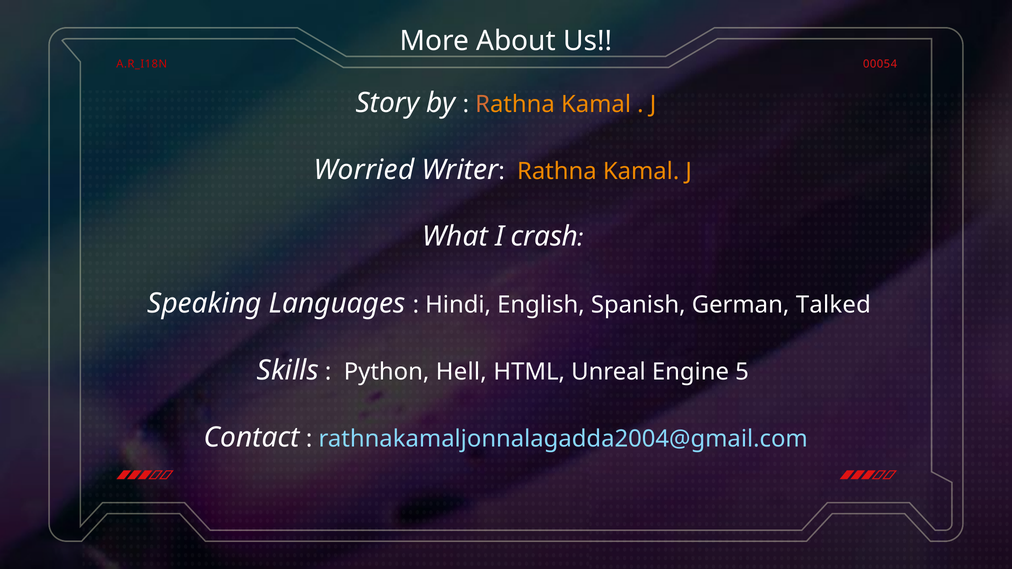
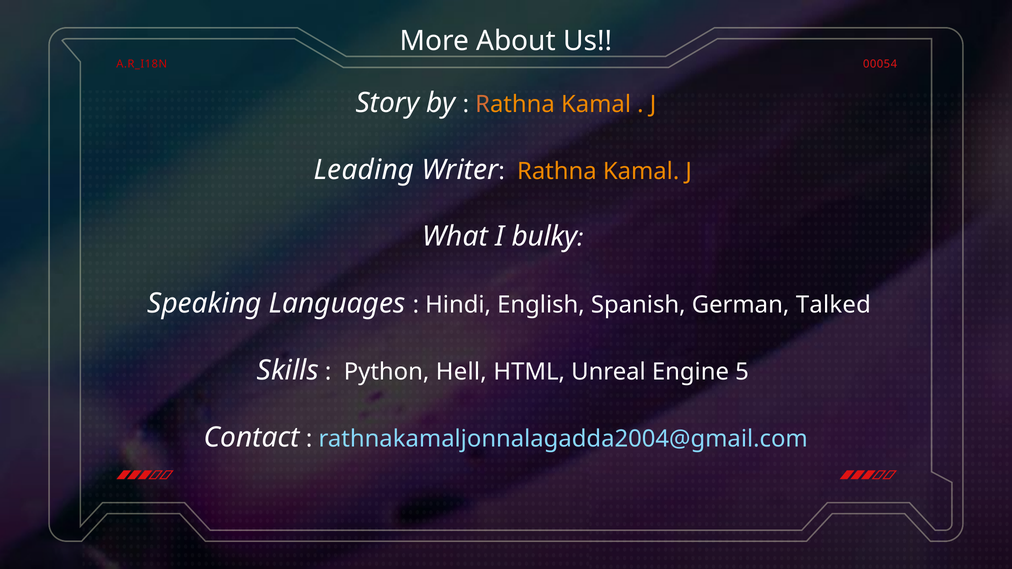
Worried: Worried -> Leading
crash: crash -> bulky
